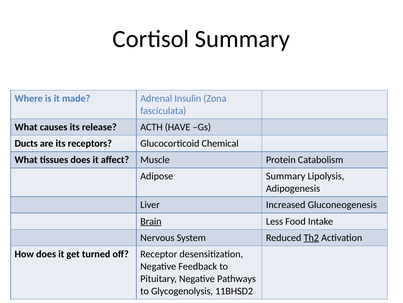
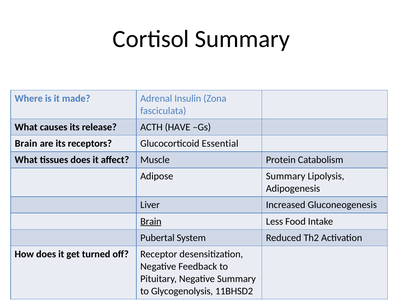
Ducts at (26, 143): Ducts -> Brain
Chemical: Chemical -> Essential
Nervous: Nervous -> Pubertal
Th2 underline: present -> none
Negative Pathways: Pathways -> Summary
